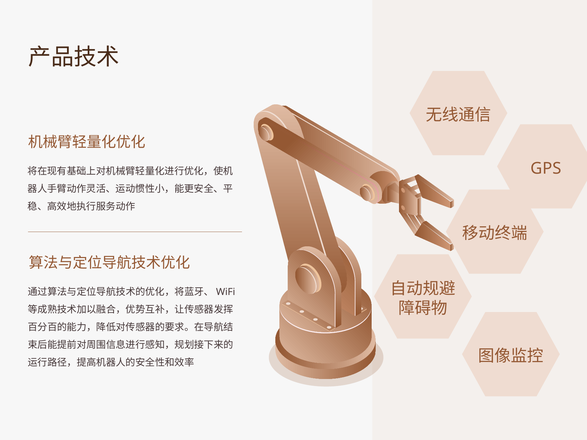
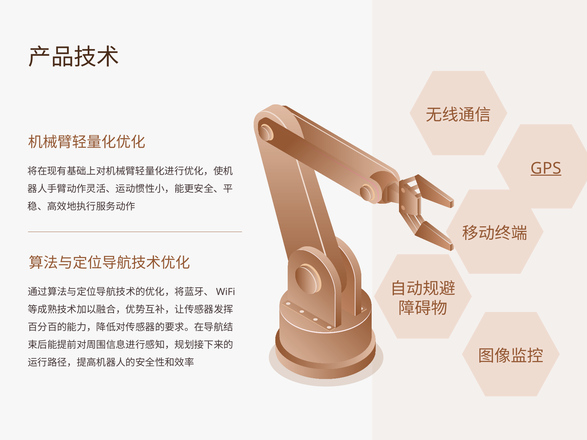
GPS underline: none -> present
